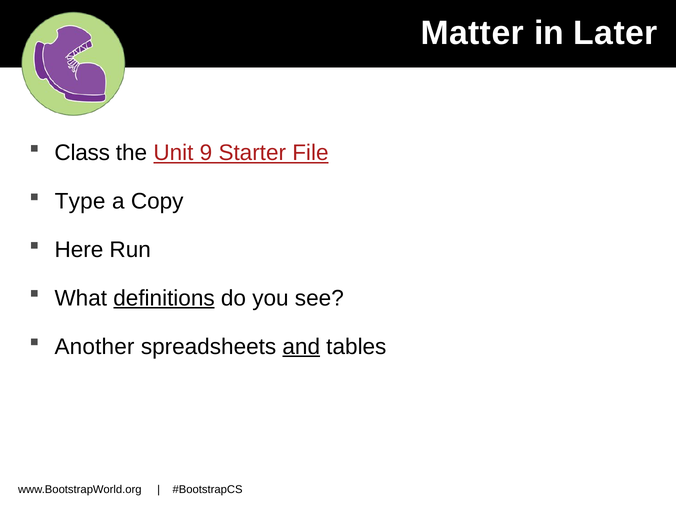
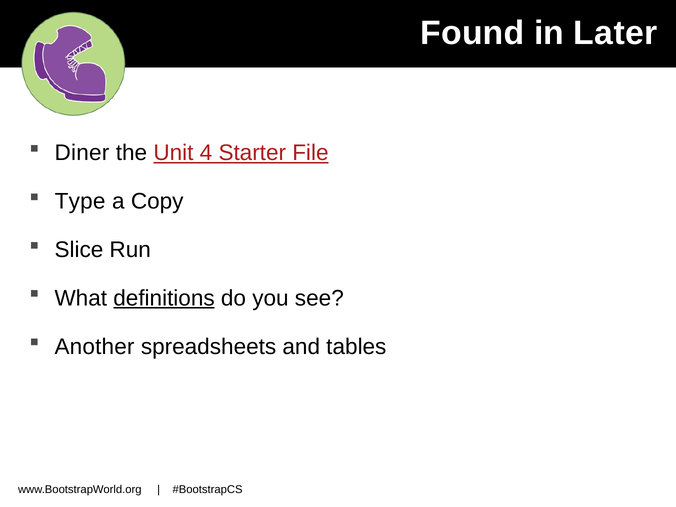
Matter: Matter -> Found
Class: Class -> Diner
9: 9 -> 4
Here: Here -> Slice
and underline: present -> none
